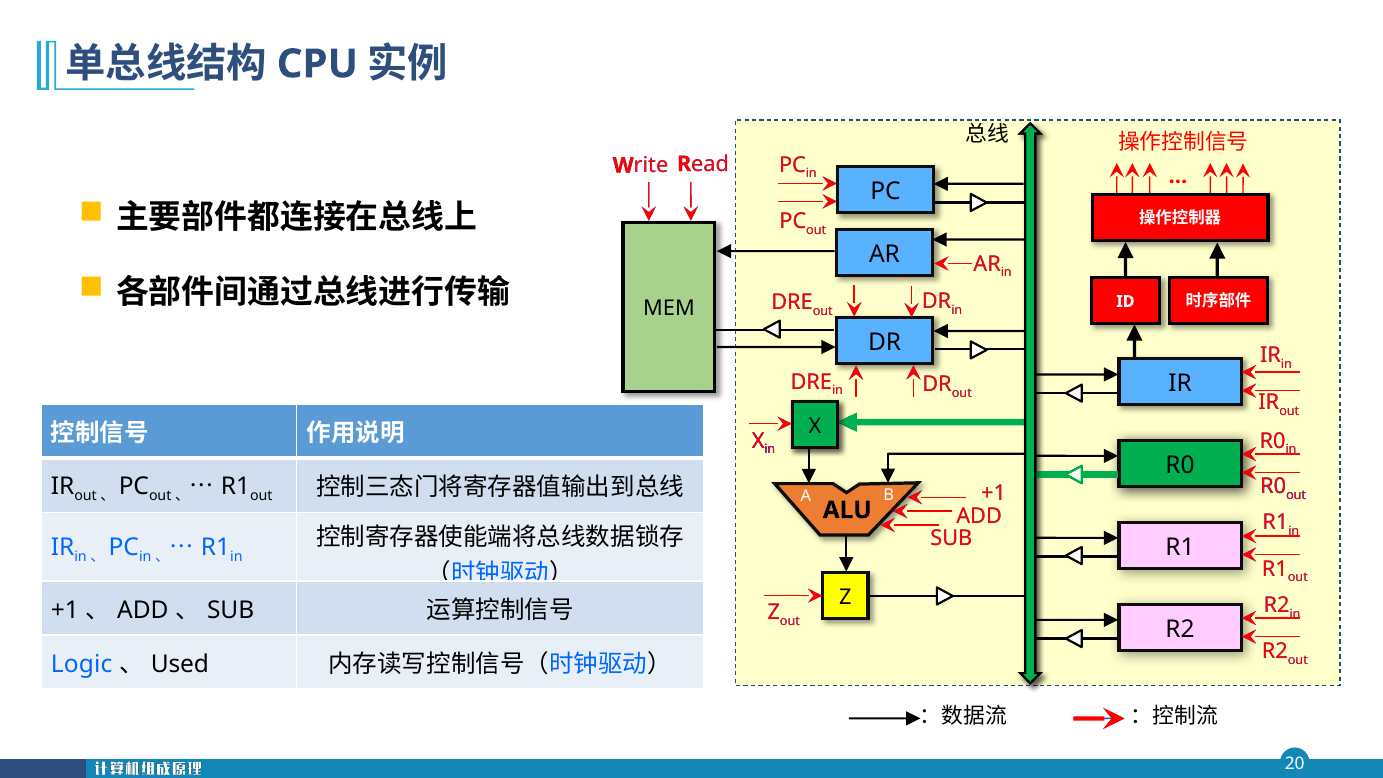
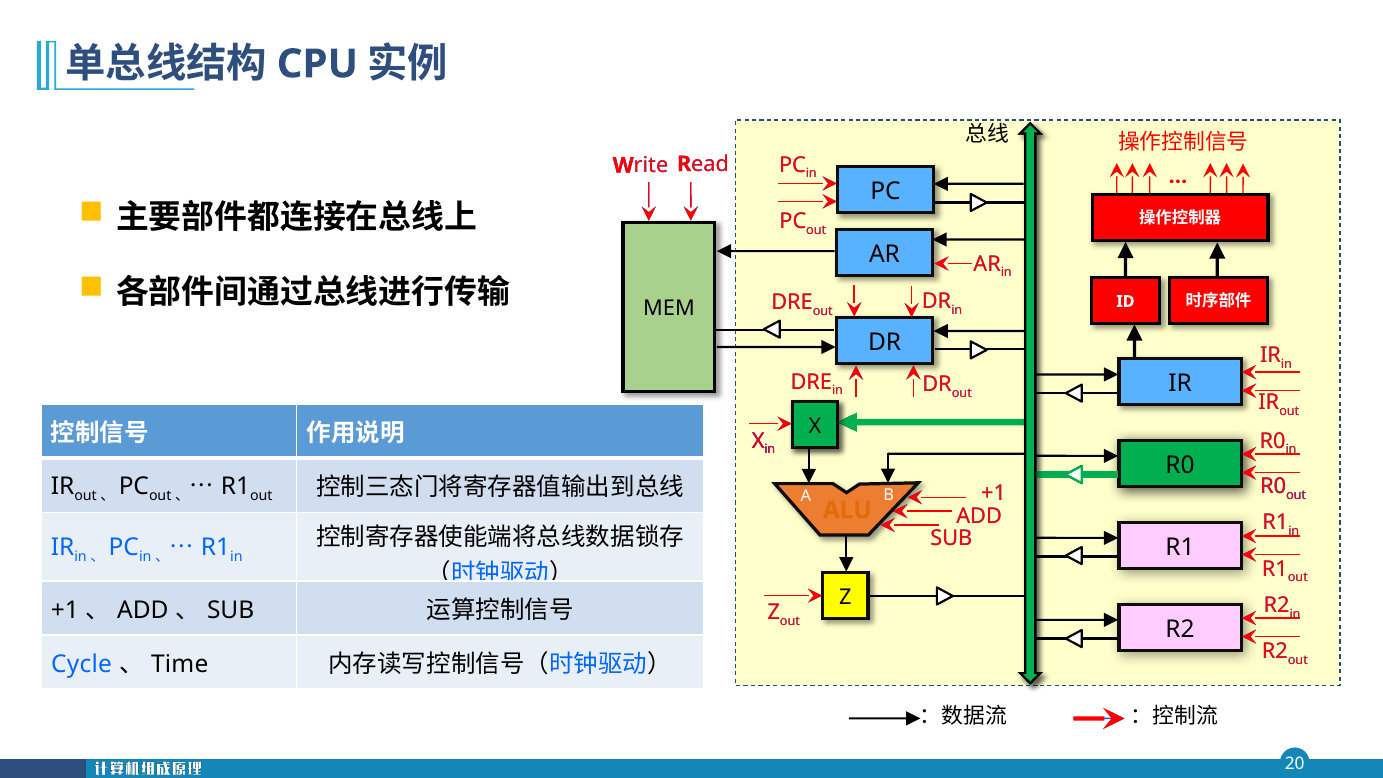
ALU colour: black -> orange
Logic: Logic -> Cycle
Used: Used -> Time
